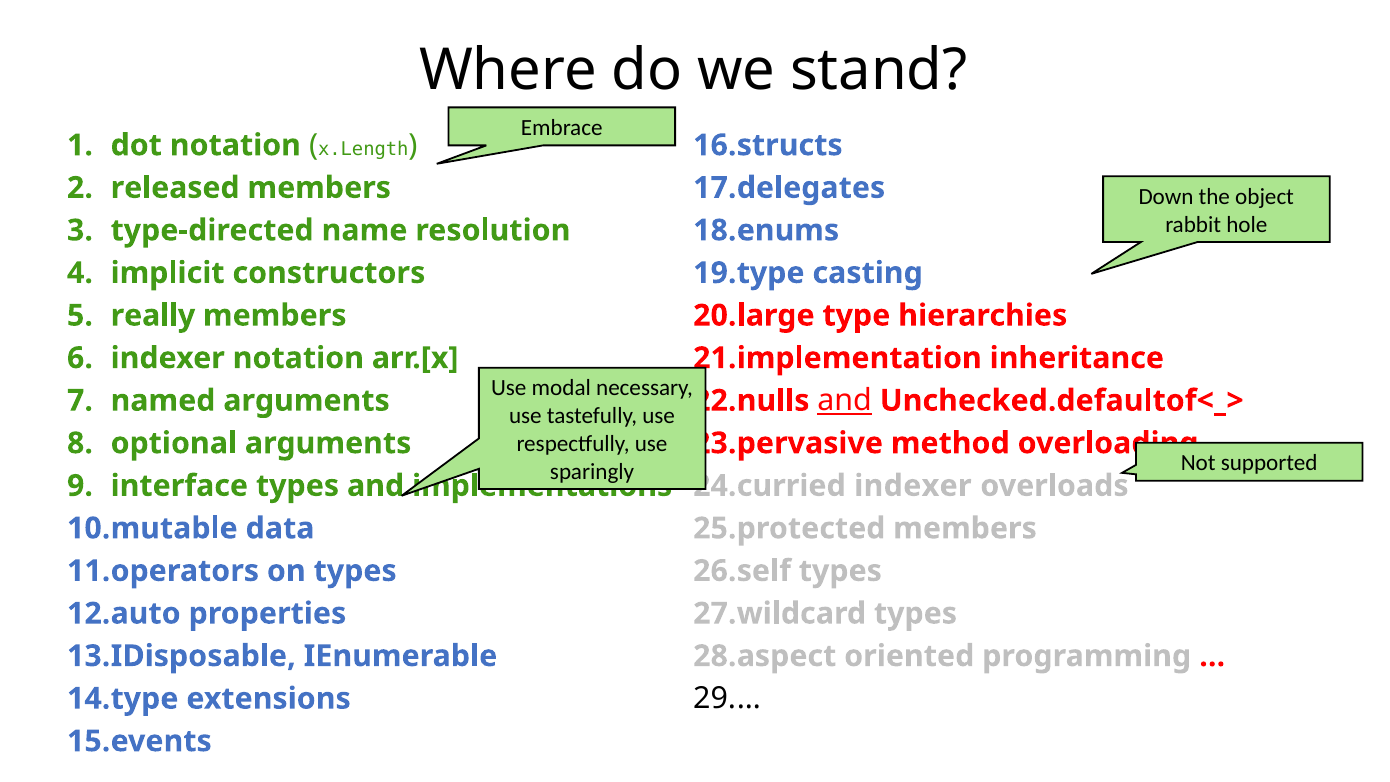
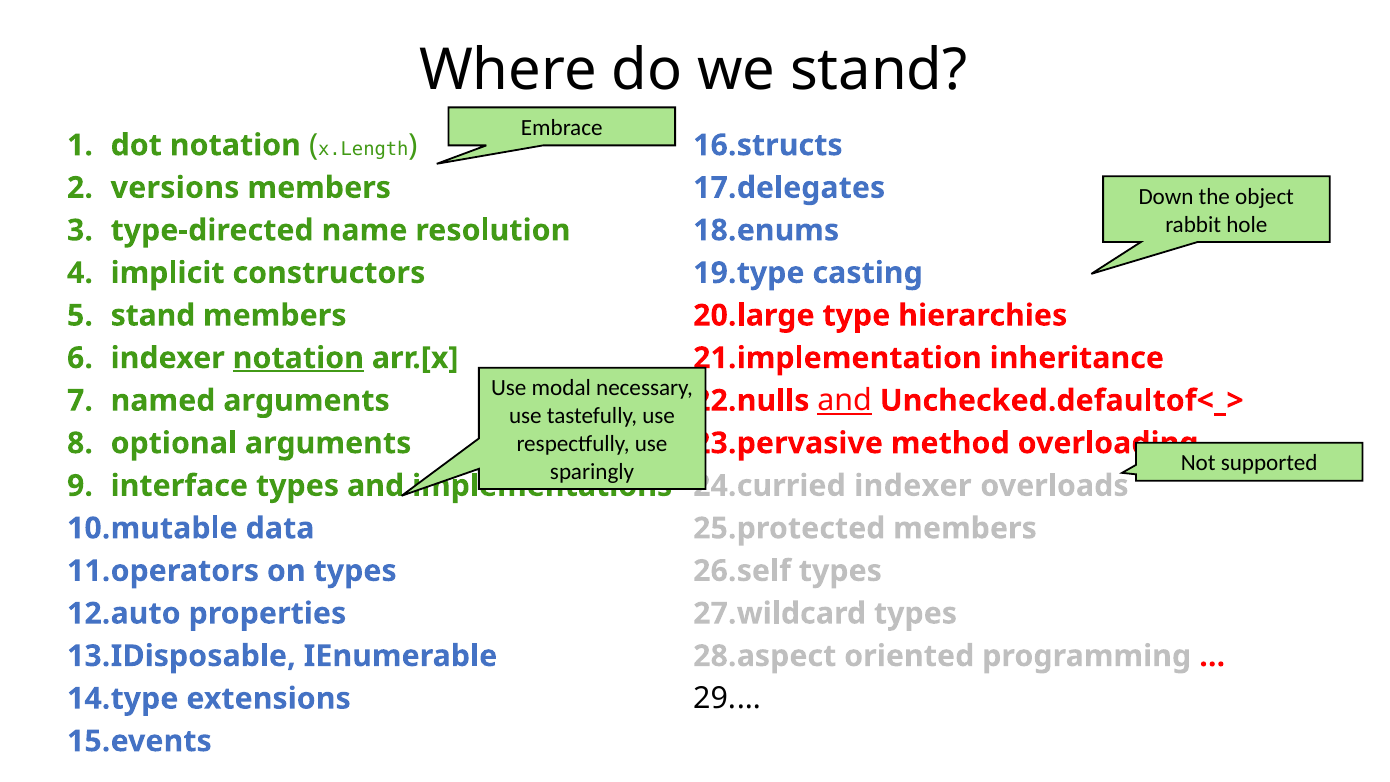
released: released -> versions
really at (153, 315): really -> stand
notation at (298, 358) underline: none -> present
